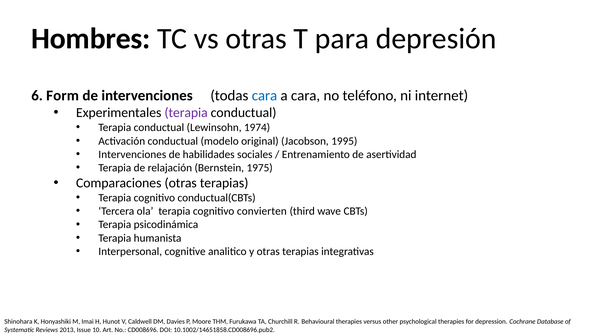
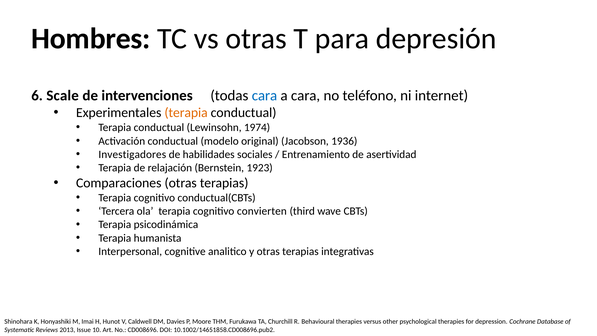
Form: Form -> Scale
terapia at (186, 113) colour: purple -> orange
1995: 1995 -> 1936
Intervenciones at (132, 154): Intervenciones -> Investigadores
1975: 1975 -> 1923
